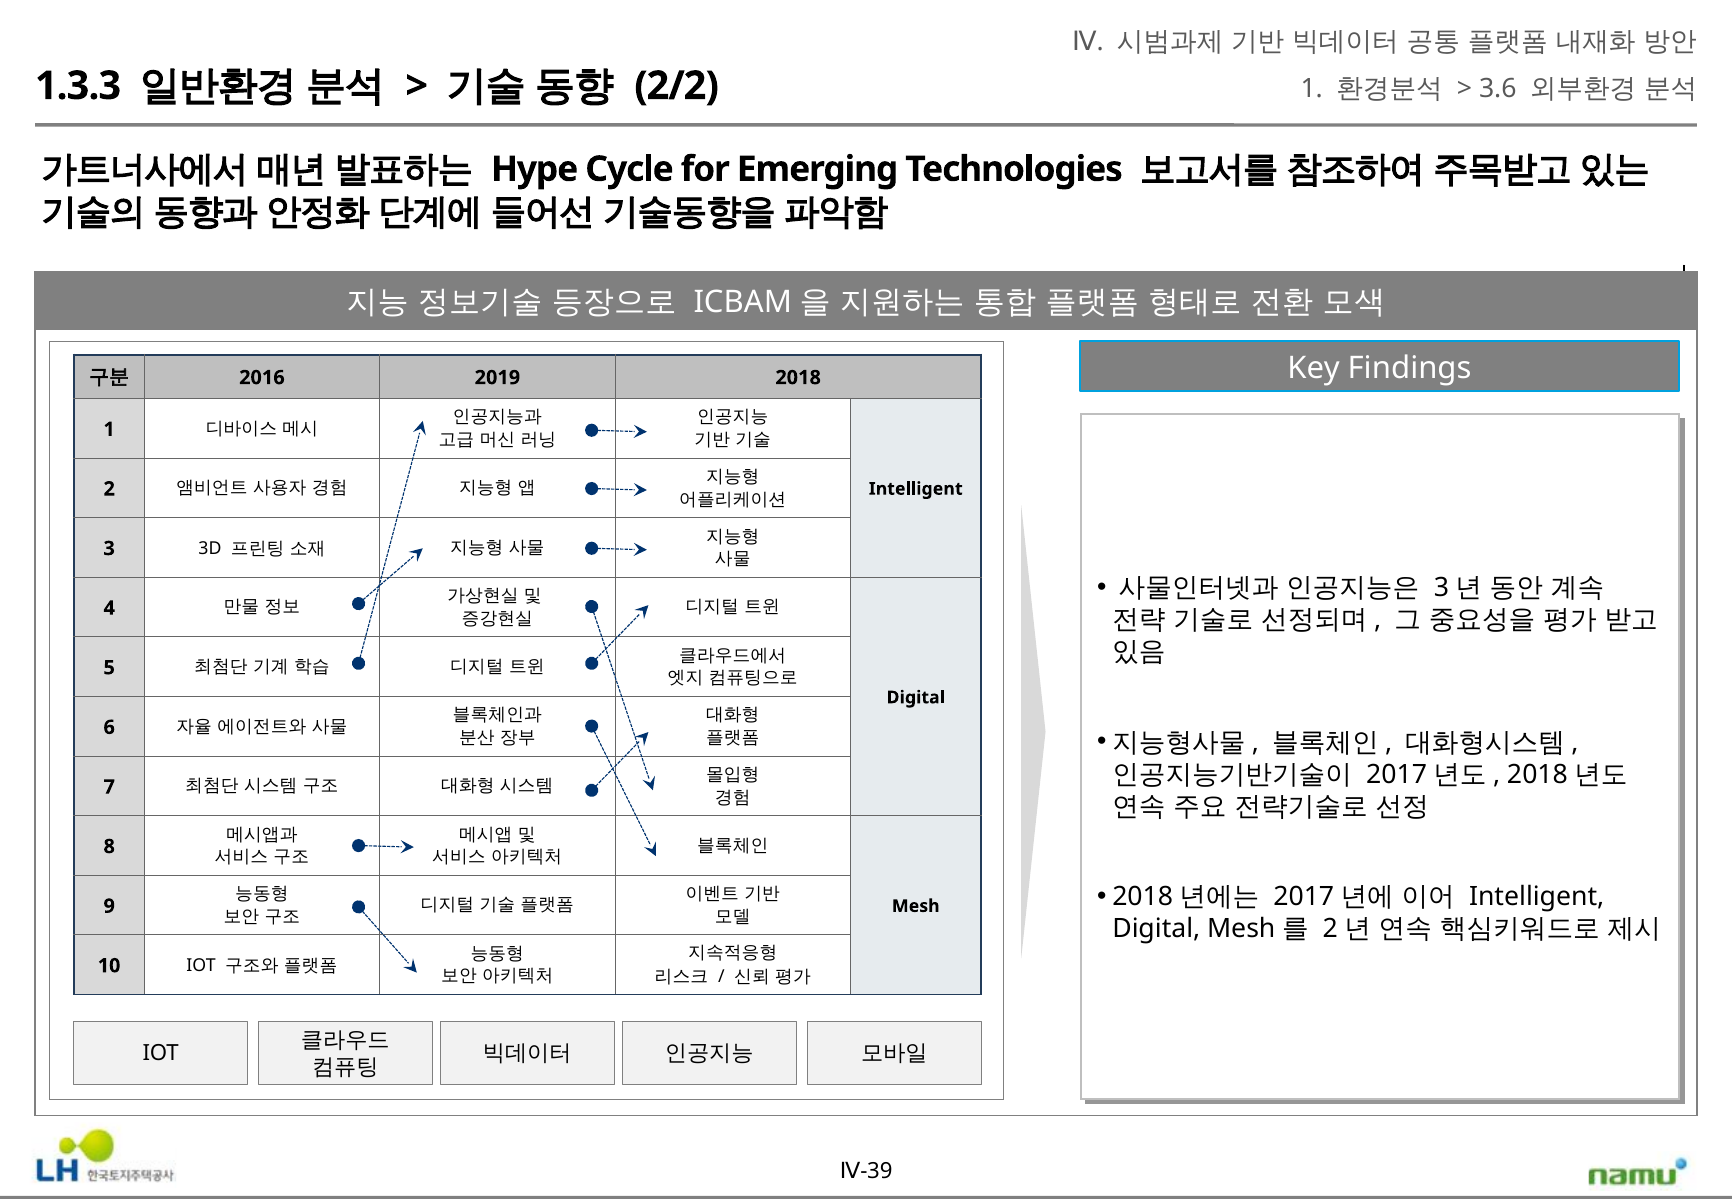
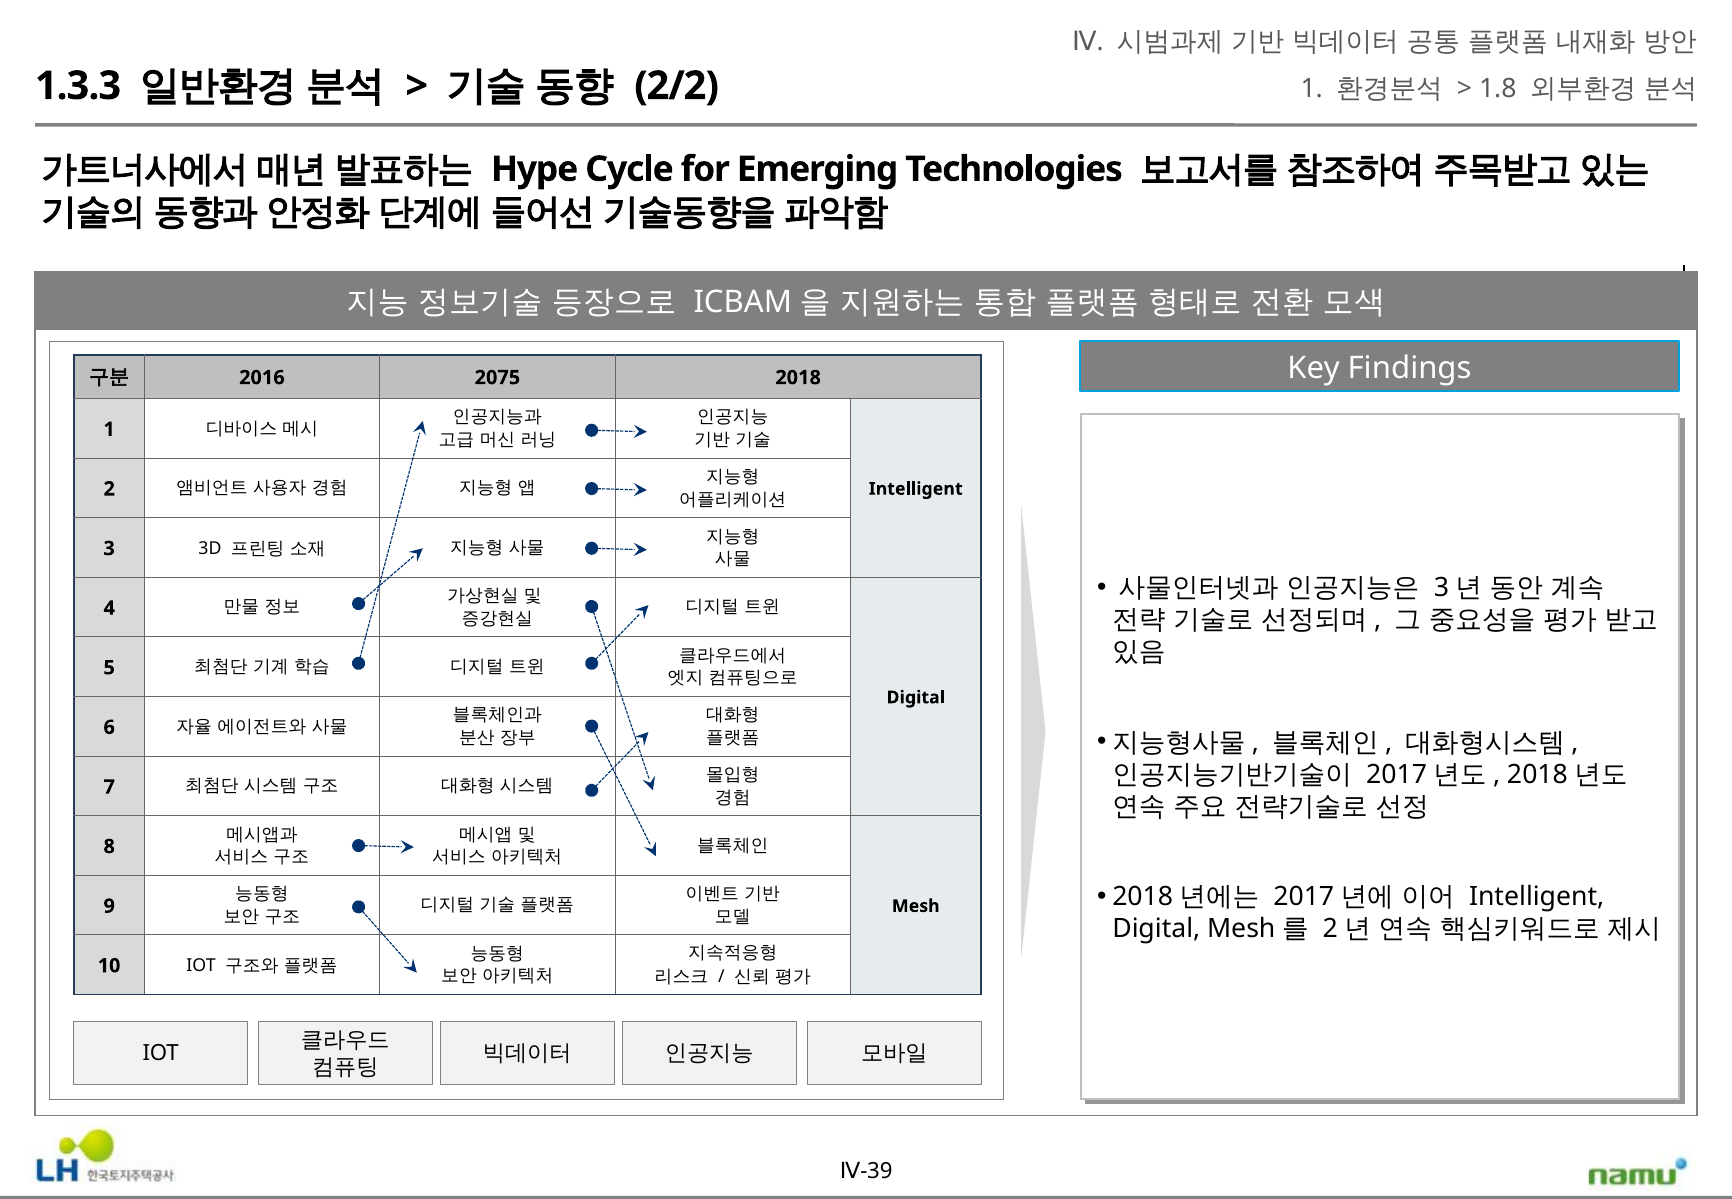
3.6: 3.6 -> 1.8
2019: 2019 -> 2075
